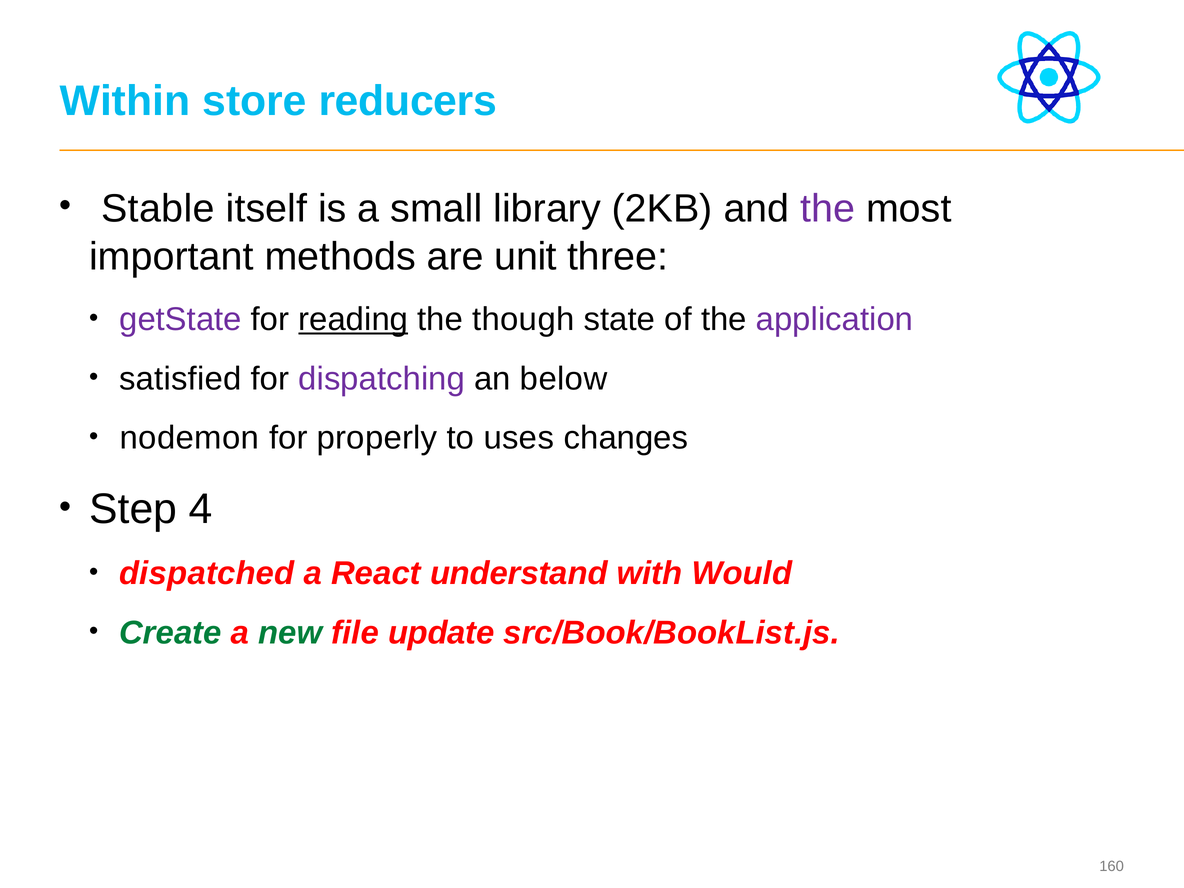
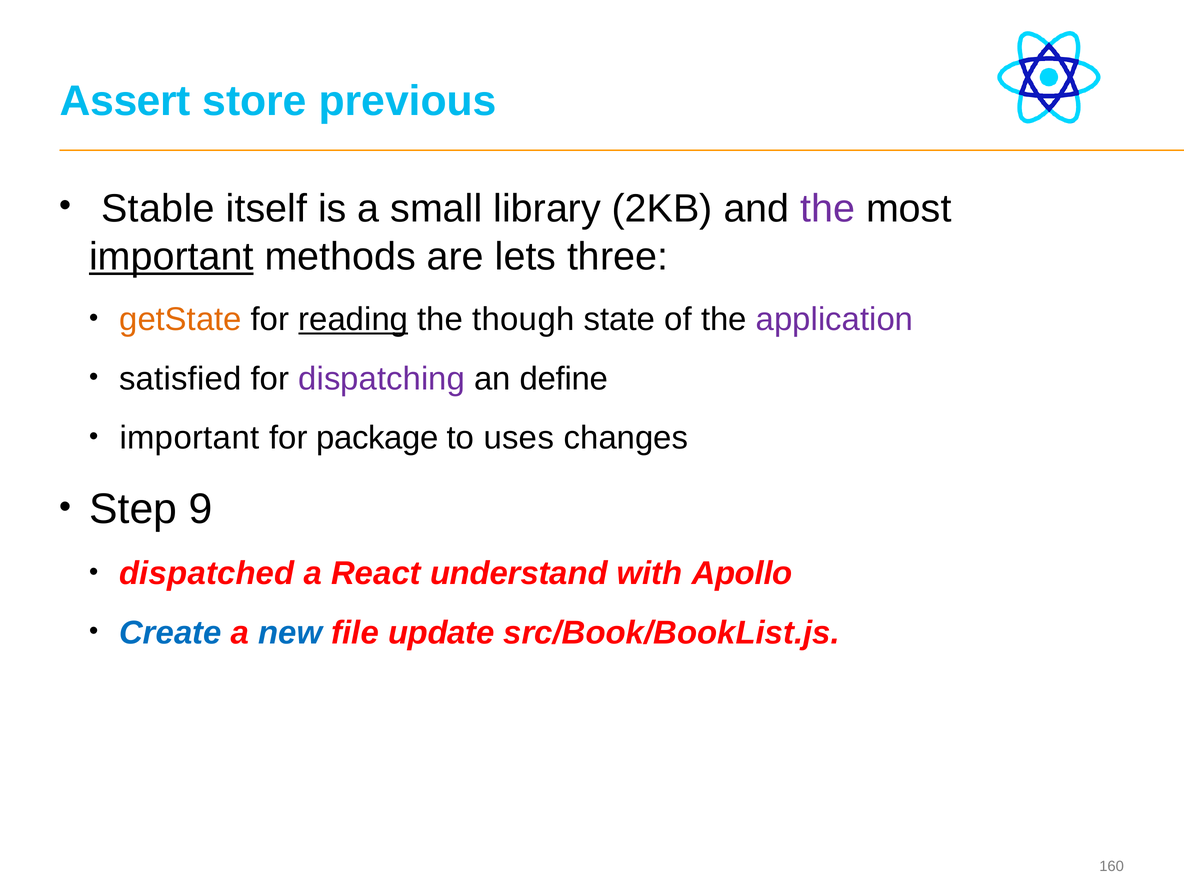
Within: Within -> Assert
reducers: reducers -> previous
important at (171, 257) underline: none -> present
unit: unit -> lets
getState colour: purple -> orange
below: below -> define
nodemon at (189, 438): nodemon -> important
properly: properly -> package
4: 4 -> 9
Would: Would -> Apollo
Create colour: green -> blue
new colour: green -> blue
